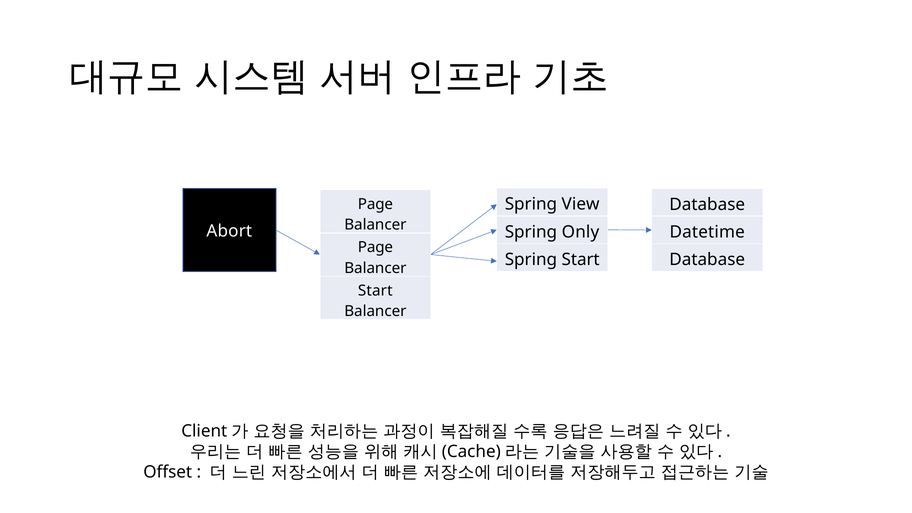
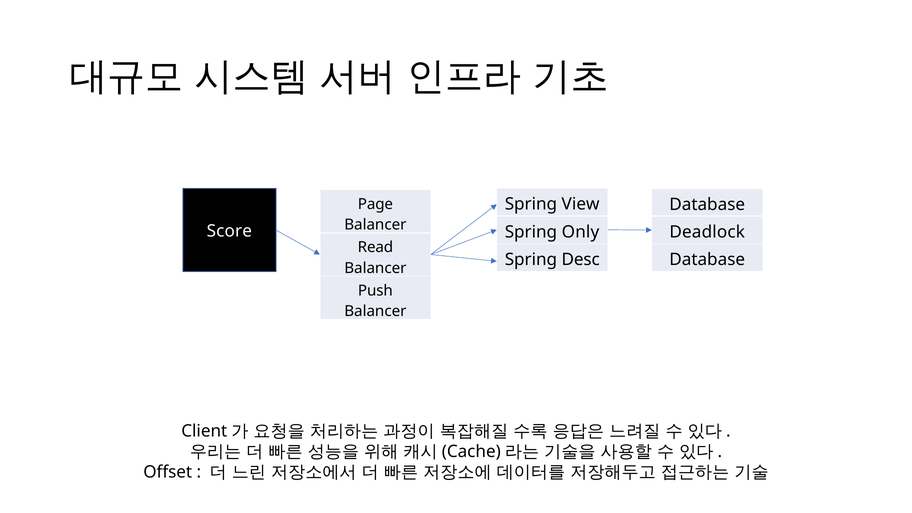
Abort: Abort -> Score
Datetime: Datetime -> Deadlock
Page at (375, 247): Page -> Read
Spring Start: Start -> Desc
Start at (375, 291): Start -> Push
